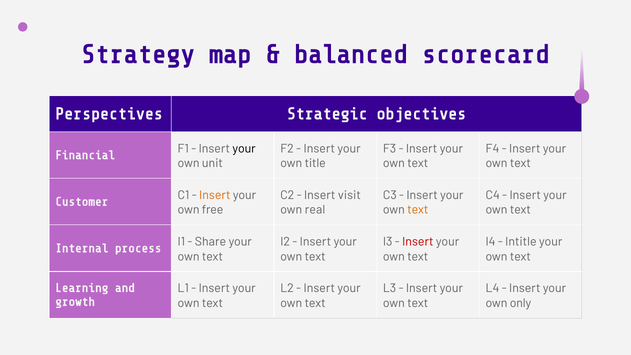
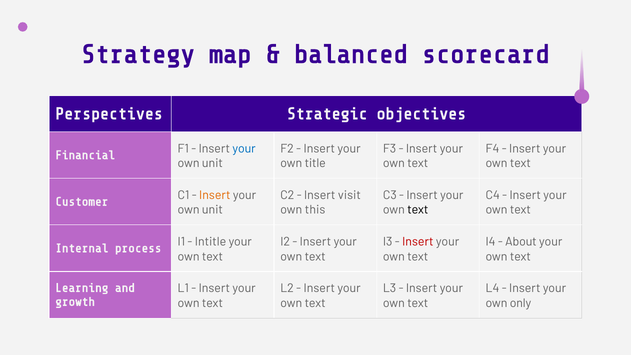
your at (244, 149) colour: black -> blue
free at (213, 210): free -> unit
real: real -> this
text at (418, 210) colour: orange -> black
Share: Share -> Intitle
Intitle: Intitle -> About
